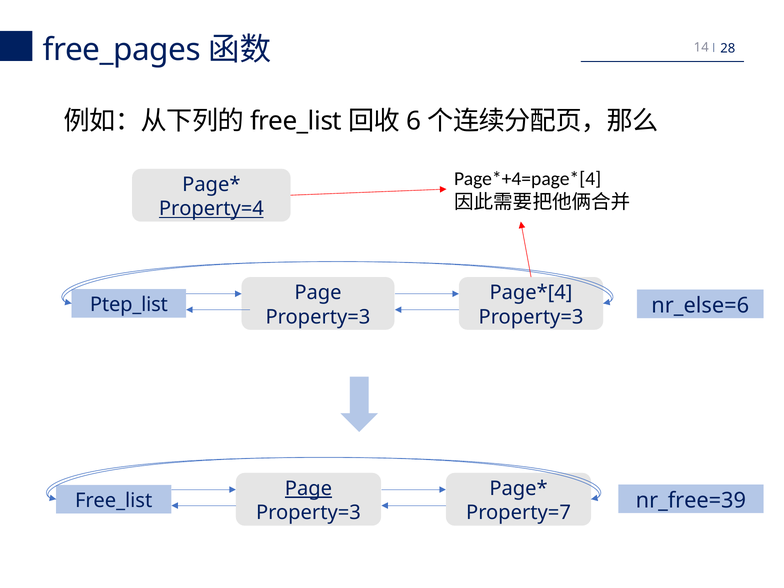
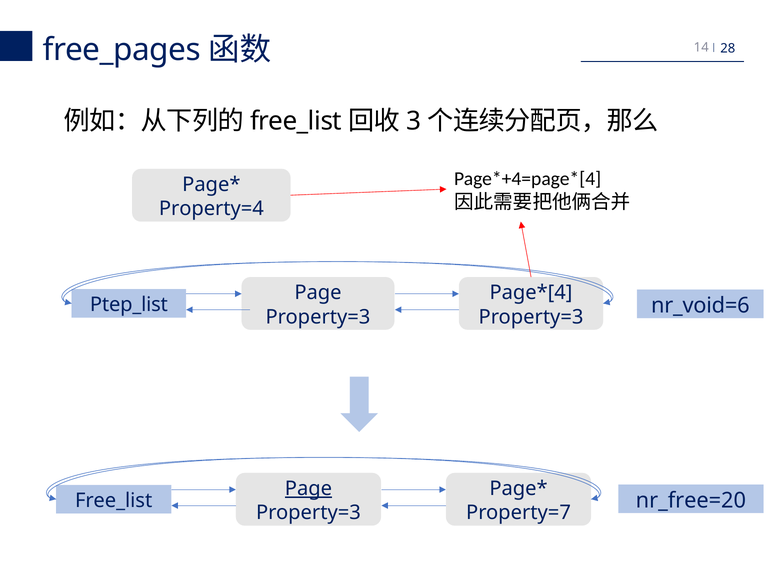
6: 6 -> 3
Property=4 underline: present -> none
nr_else=6: nr_else=6 -> nr_void=6
nr_free=39: nr_free=39 -> nr_free=20
